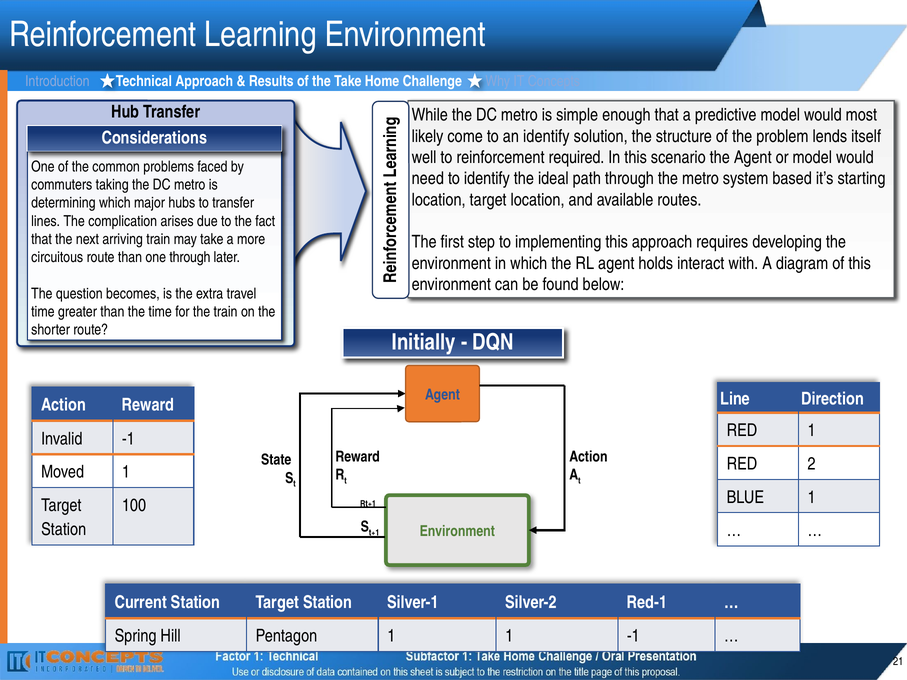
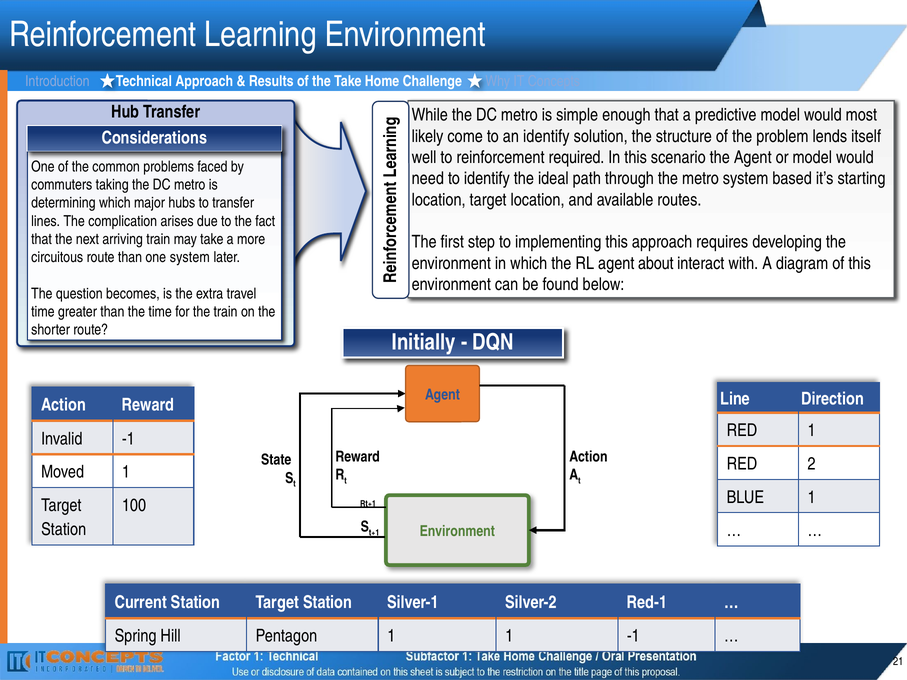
one through: through -> system
holds: holds -> about
